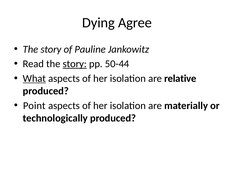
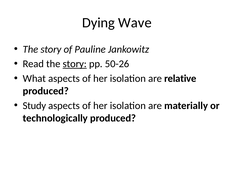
Agree: Agree -> Wave
50-44: 50-44 -> 50-26
What underline: present -> none
Point: Point -> Study
